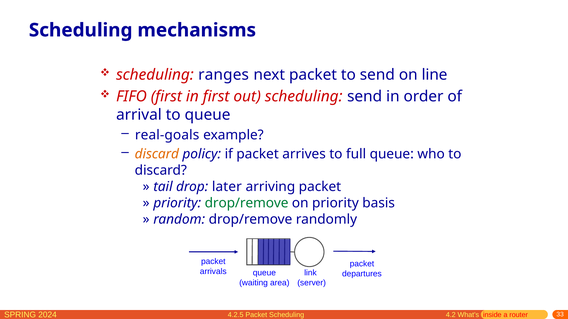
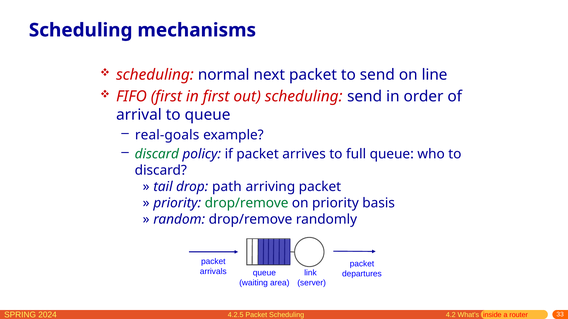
ranges: ranges -> normal
discard at (157, 154) colour: orange -> green
later: later -> path
